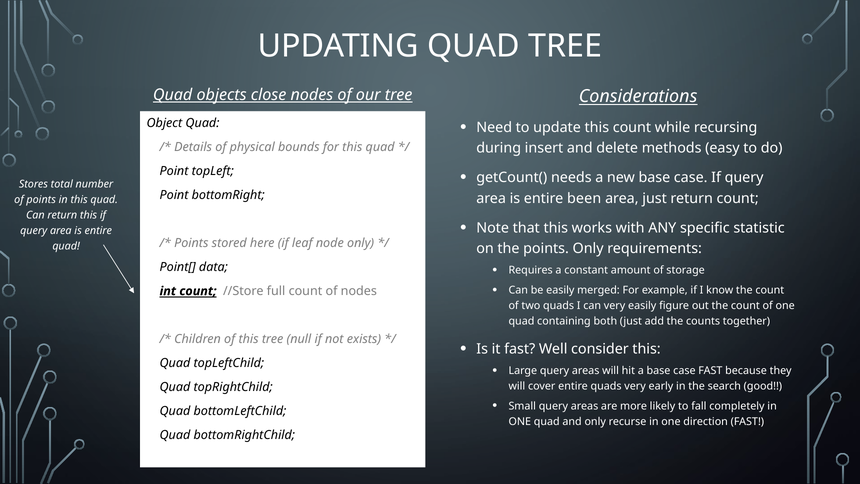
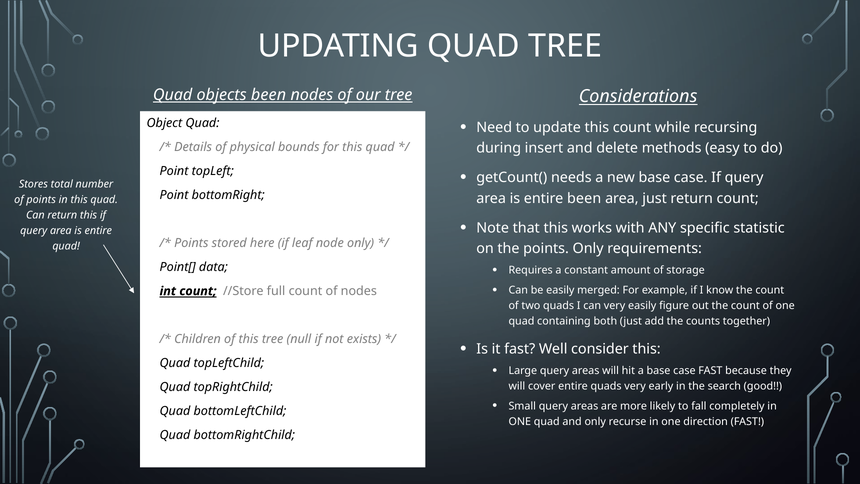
objects close: close -> been
